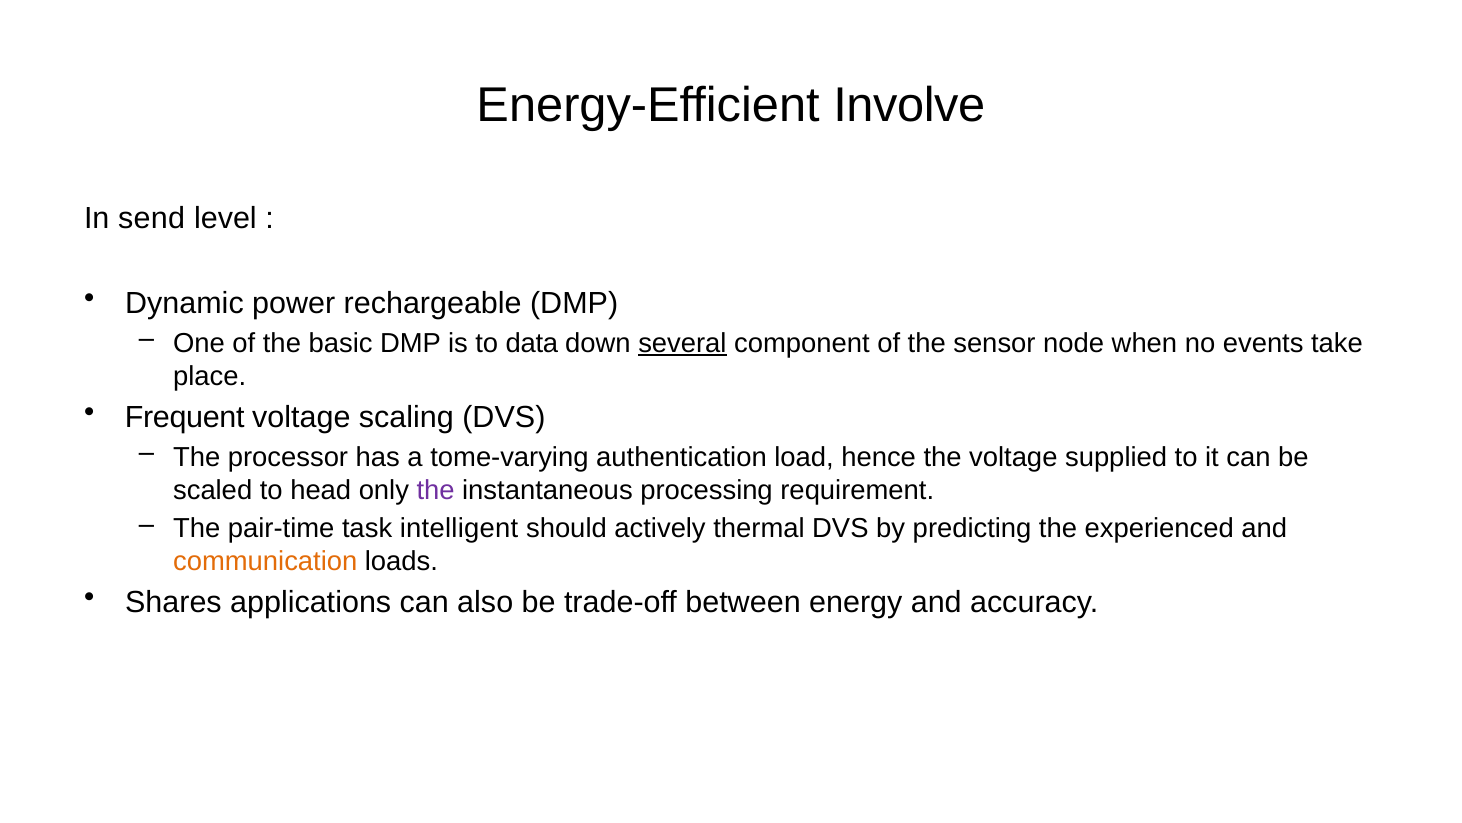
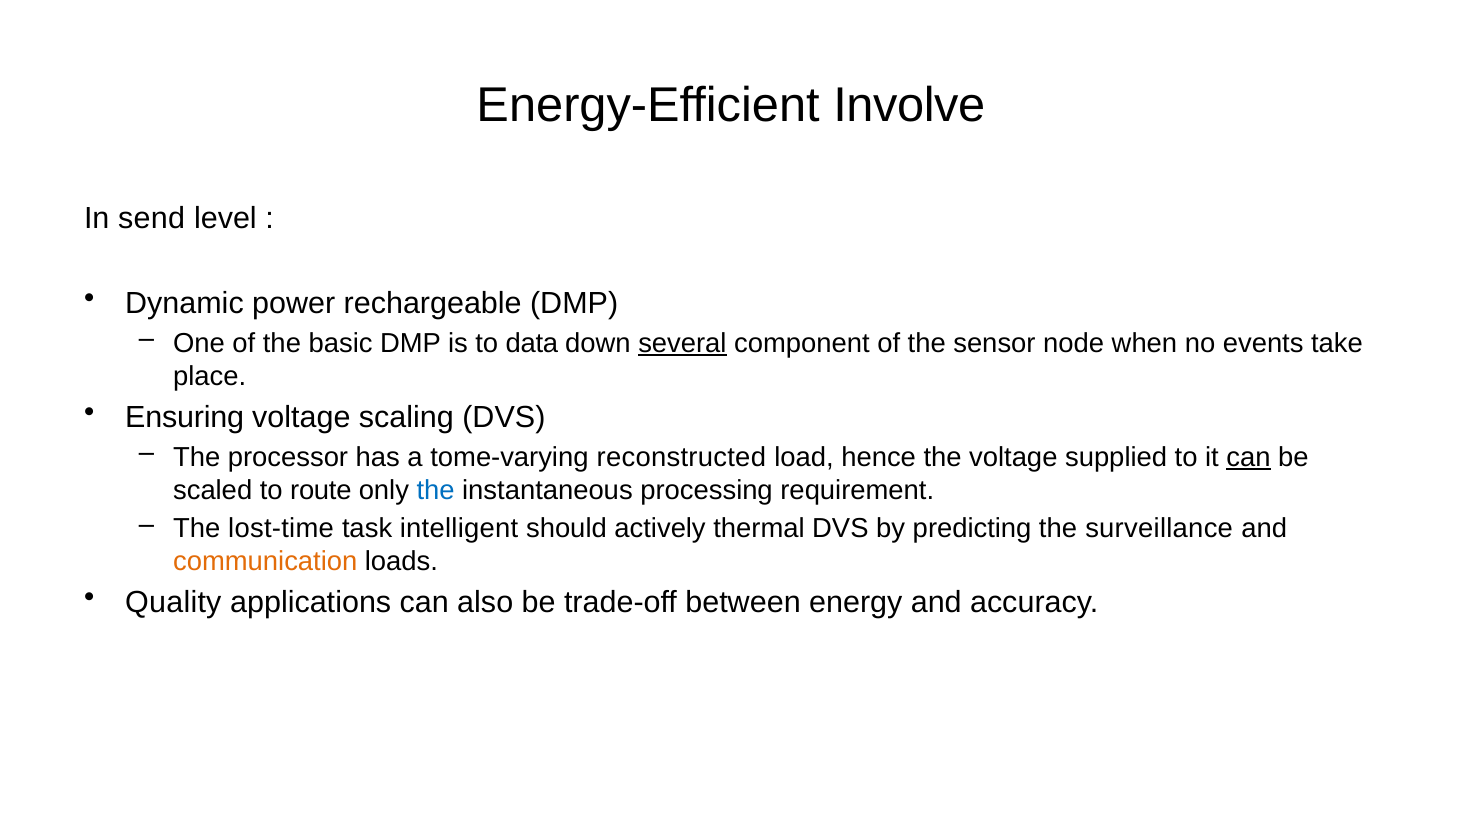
Frequent: Frequent -> Ensuring
authentication: authentication -> reconstructed
can at (1249, 457) underline: none -> present
head: head -> route
the at (436, 490) colour: purple -> blue
pair-time: pair-time -> lost-time
experienced: experienced -> surveillance
Shares: Shares -> Quality
